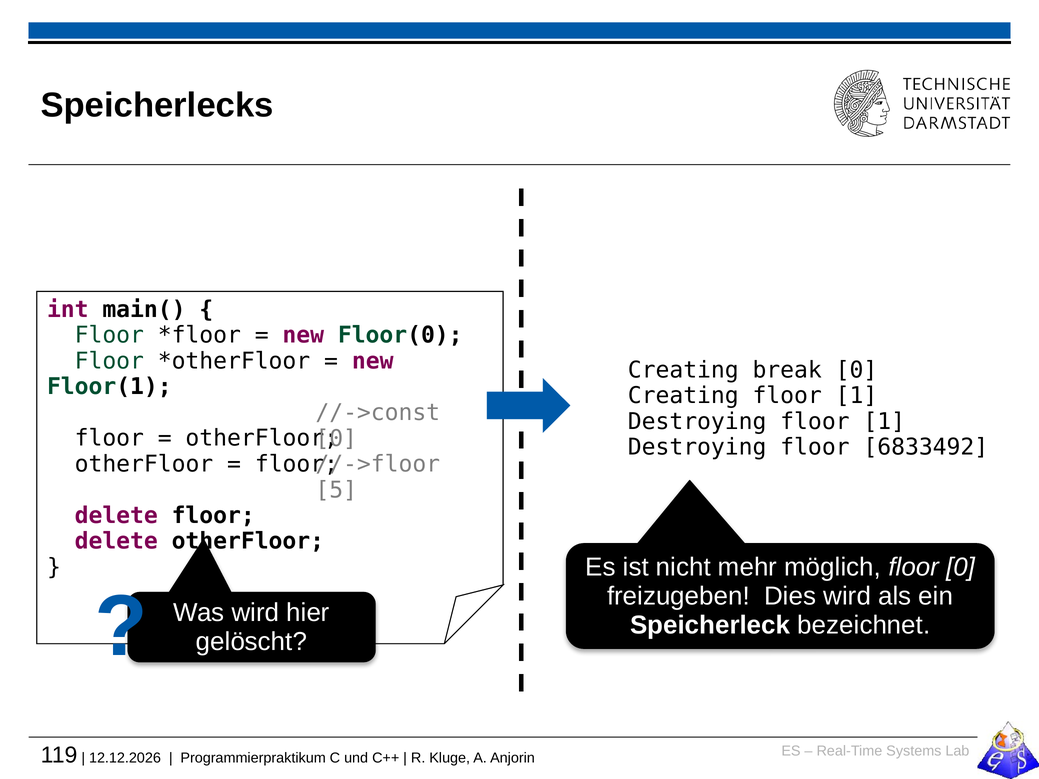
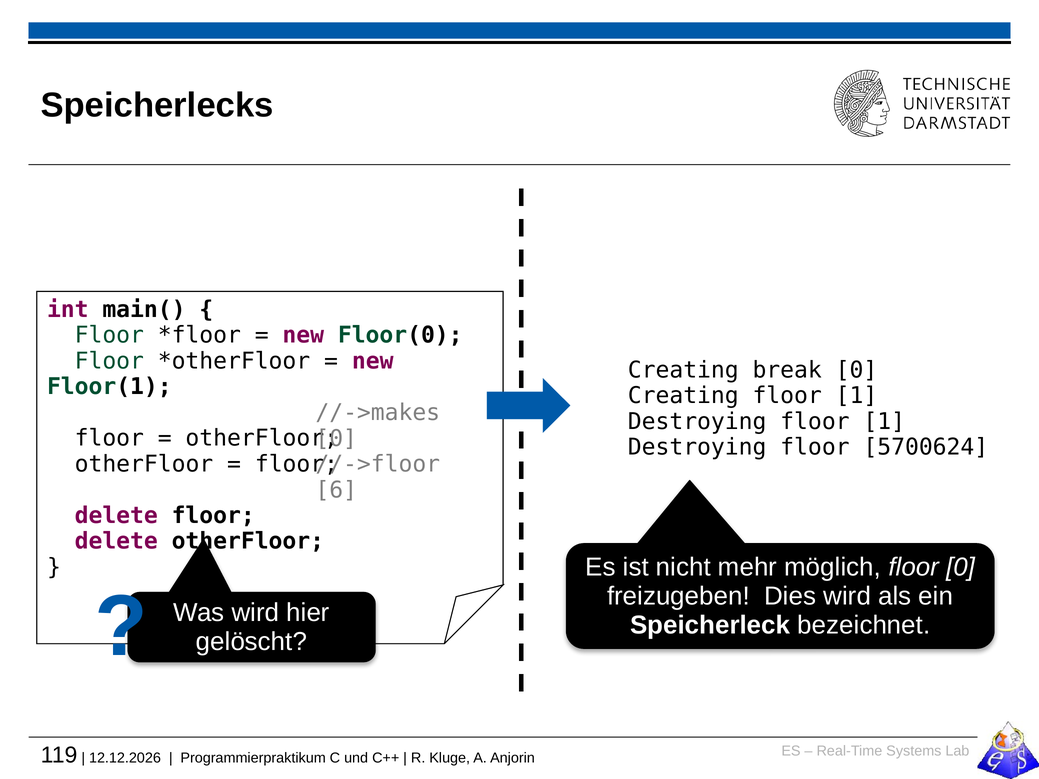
//->const: //->const -> //->makes
6833492: 6833492 -> 5700624
5: 5 -> 6
